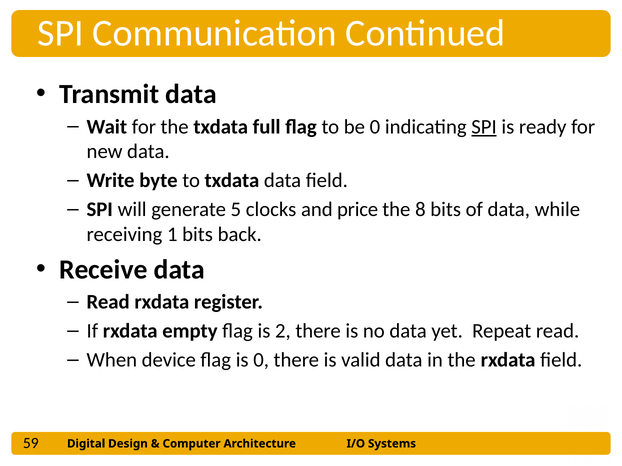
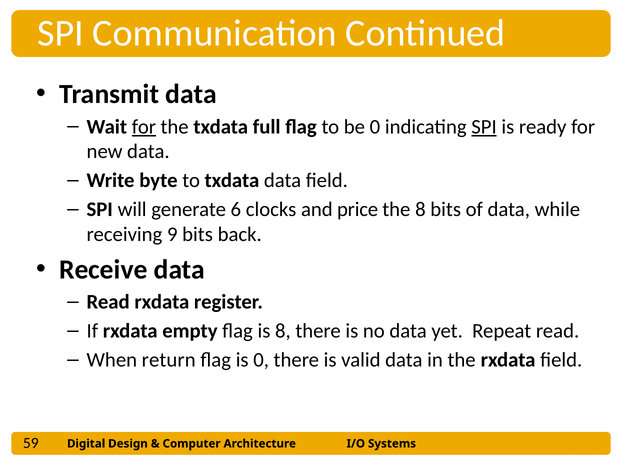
for at (144, 127) underline: none -> present
5: 5 -> 6
1: 1 -> 9
is 2: 2 -> 8
device: device -> return
